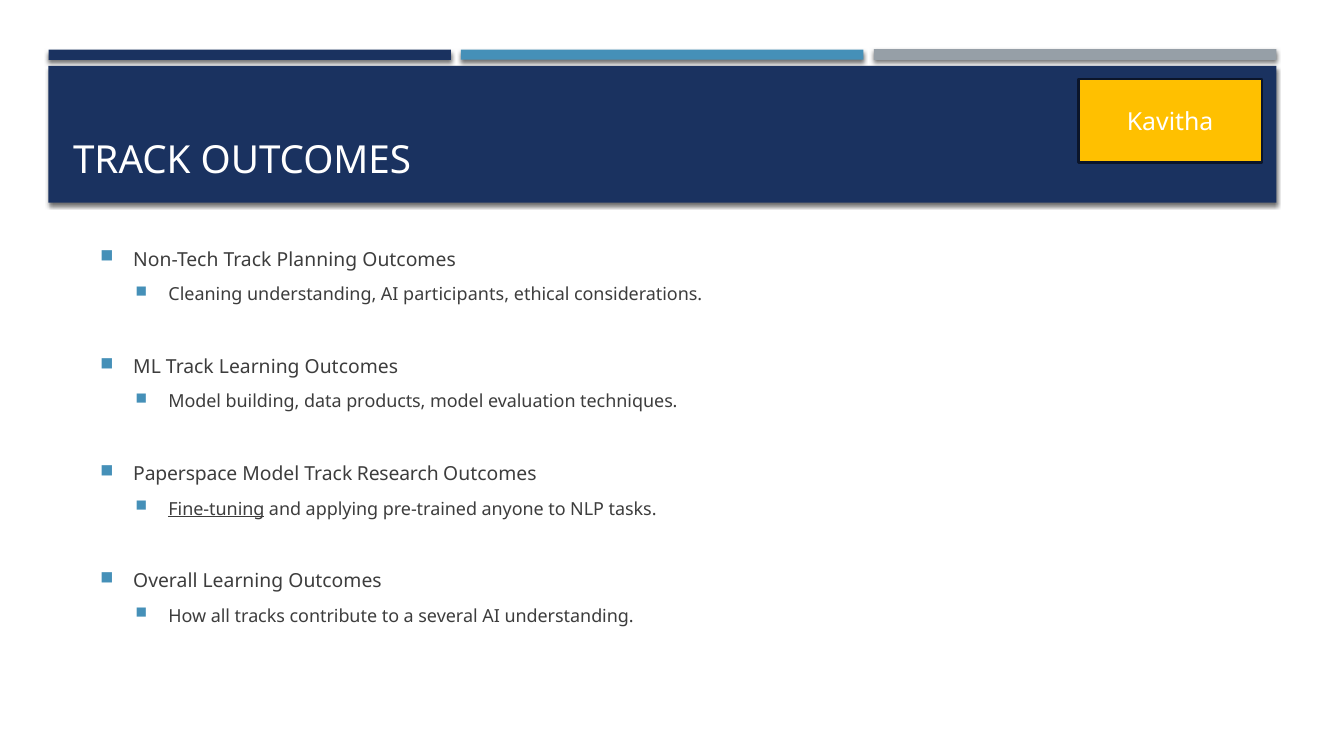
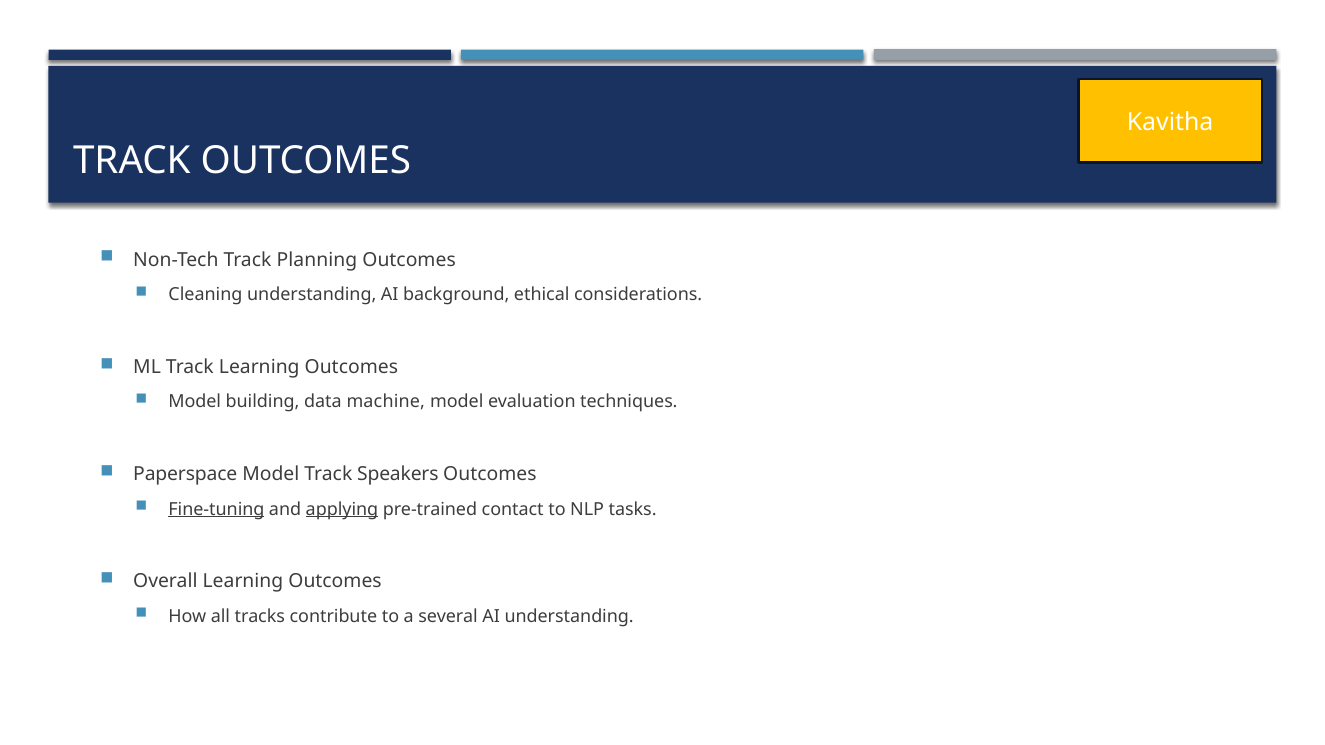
participants: participants -> background
products: products -> machine
Research: Research -> Speakers
applying underline: none -> present
anyone: anyone -> contact
